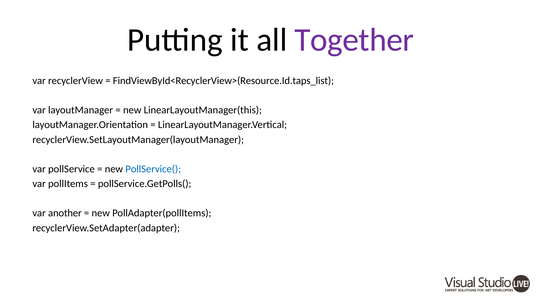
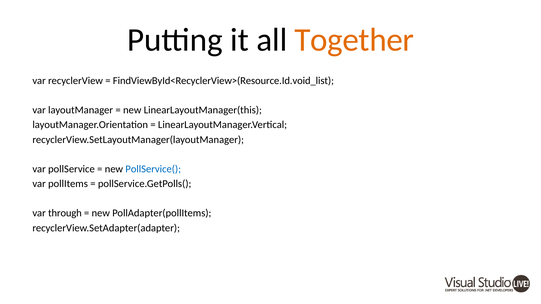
Together colour: purple -> orange
FindViewById<RecyclerView>(Resource.Id.taps_list: FindViewById<RecyclerView>(Resource.Id.taps_list -> FindViewById<RecyclerView>(Resource.Id.void_list
another: another -> through
